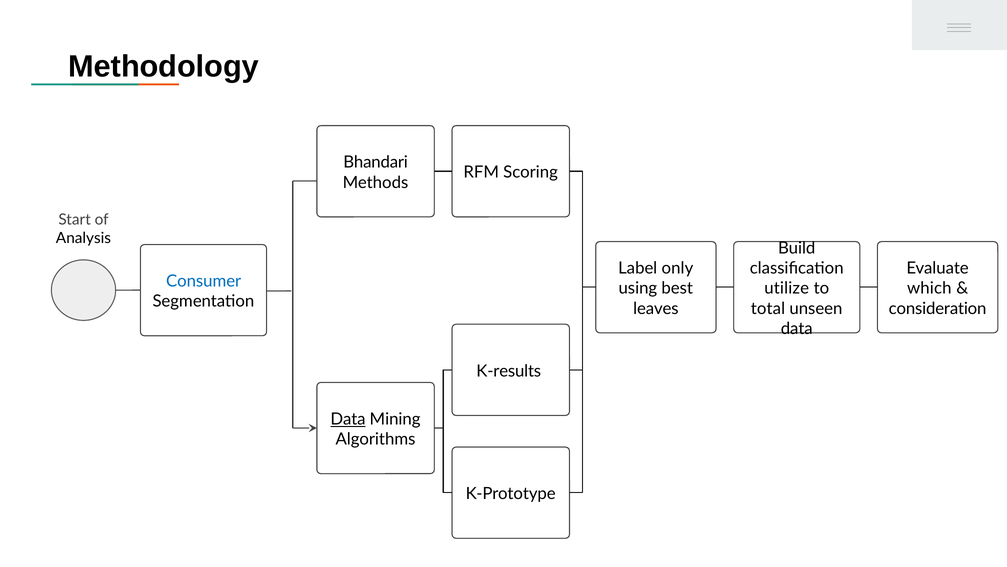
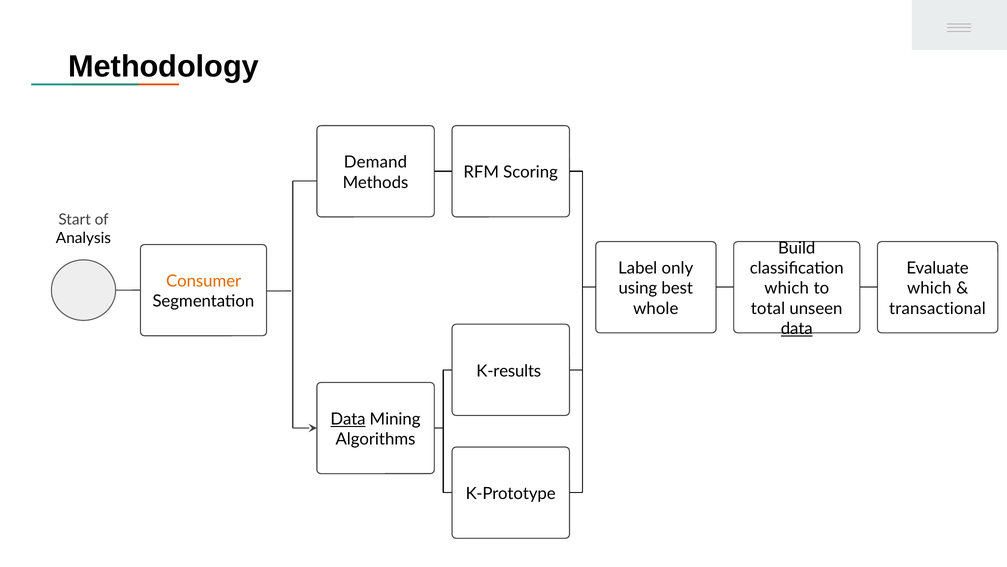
Bhandari: Bhandari -> Demand
Consumer colour: blue -> orange
utilize at (787, 288): utilize -> which
leaves: leaves -> whole
consideration: consideration -> transactional
data at (797, 328) underline: none -> present
